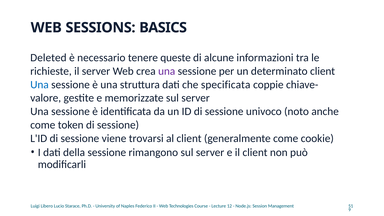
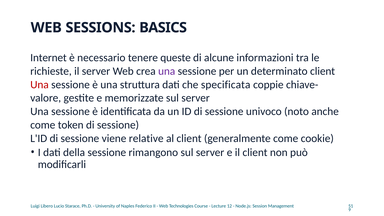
Deleted: Deleted -> Internet
Una at (39, 85) colour: blue -> red
trovarsi: trovarsi -> relative
